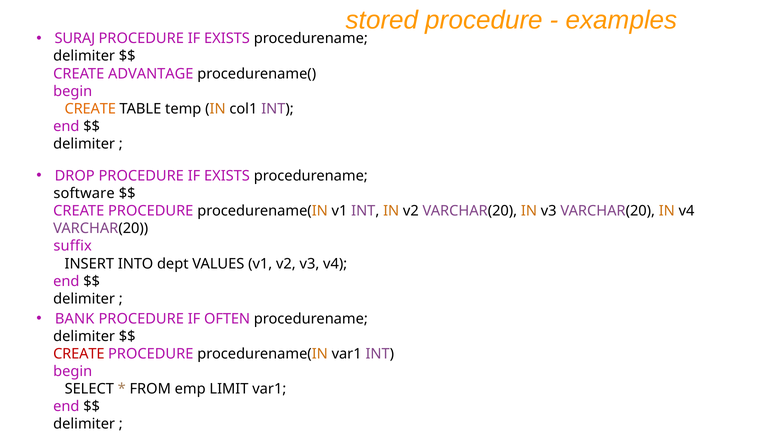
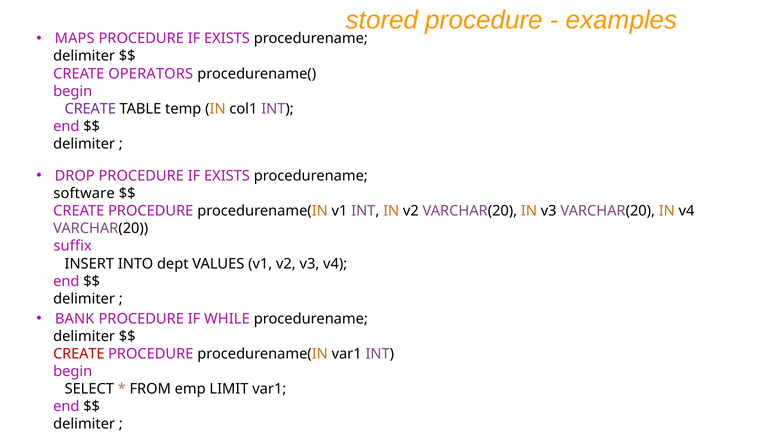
SURAJ: SURAJ -> MAPS
ADVANTAGE: ADVANTAGE -> OPERATORS
CREATE at (90, 109) colour: orange -> purple
OFTEN: OFTEN -> WHILE
